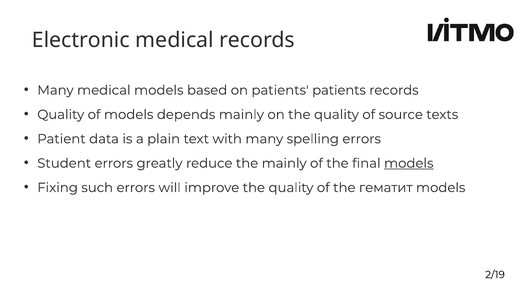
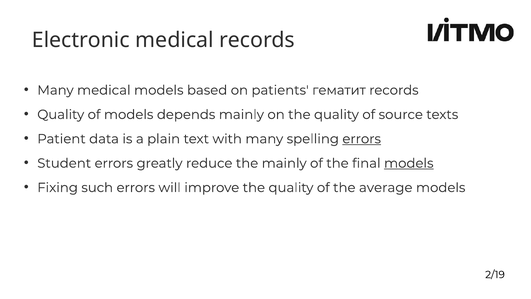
patients patients: patients -> гематит
errors at (362, 139) underline: none -> present
гематит: гематит -> average
